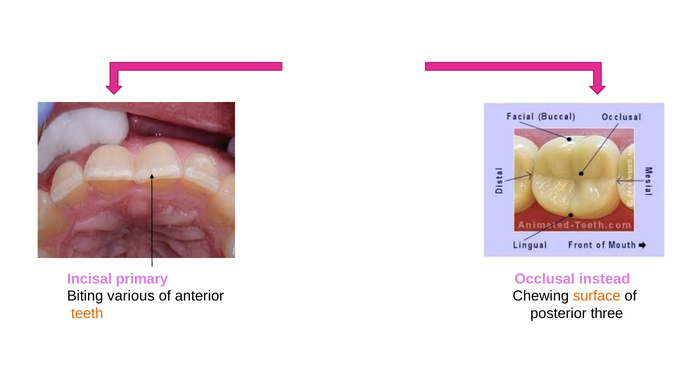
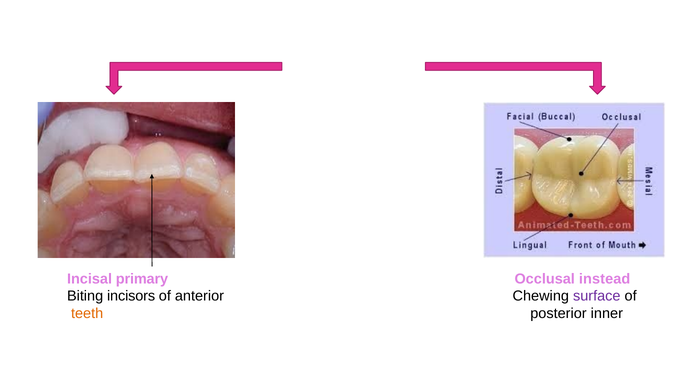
various: various -> incisors
surface colour: orange -> purple
three: three -> inner
